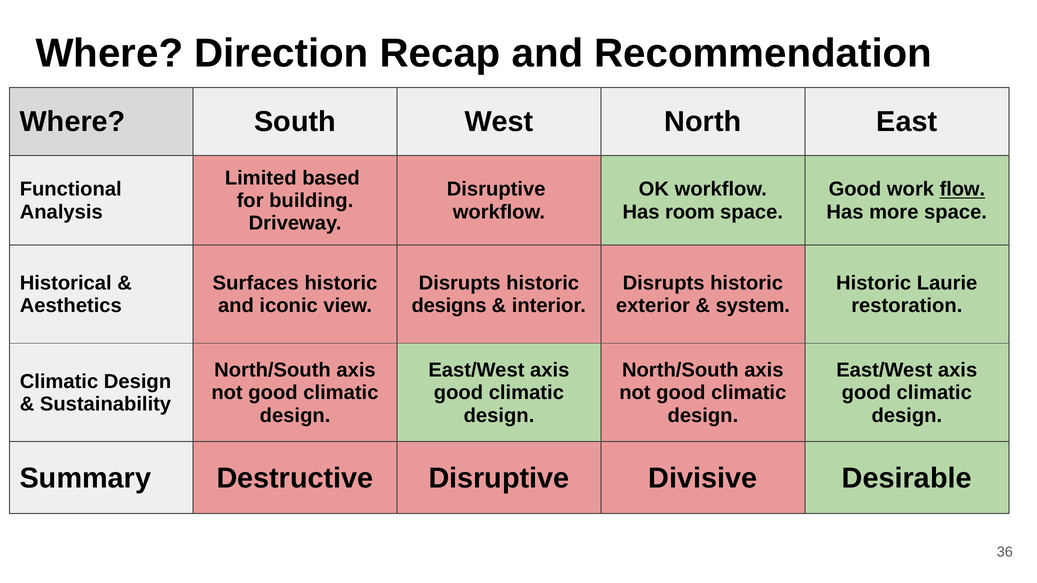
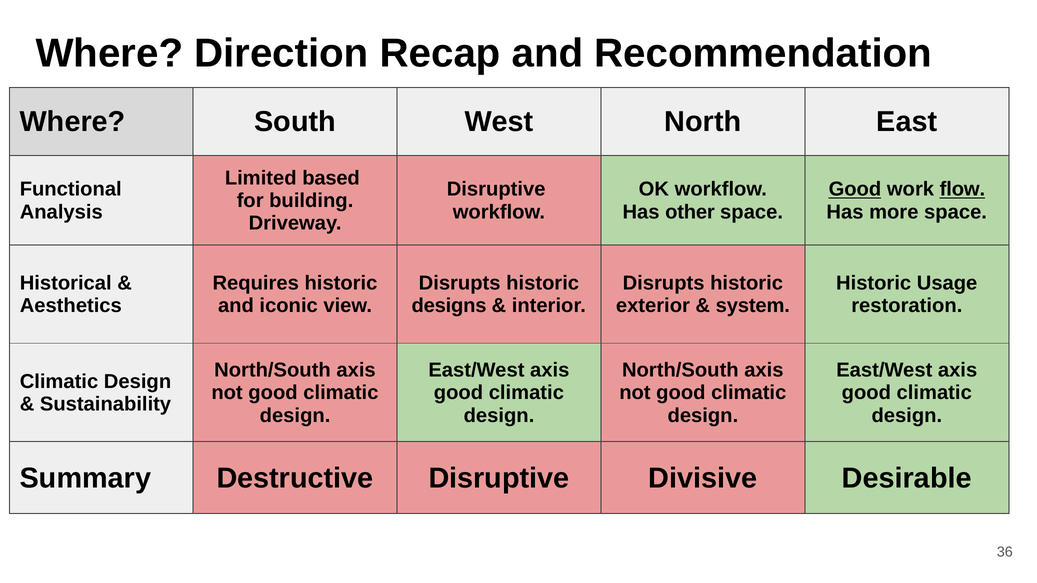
Good at (855, 189) underline: none -> present
room: room -> other
Surfaces: Surfaces -> Requires
Laurie: Laurie -> Usage
